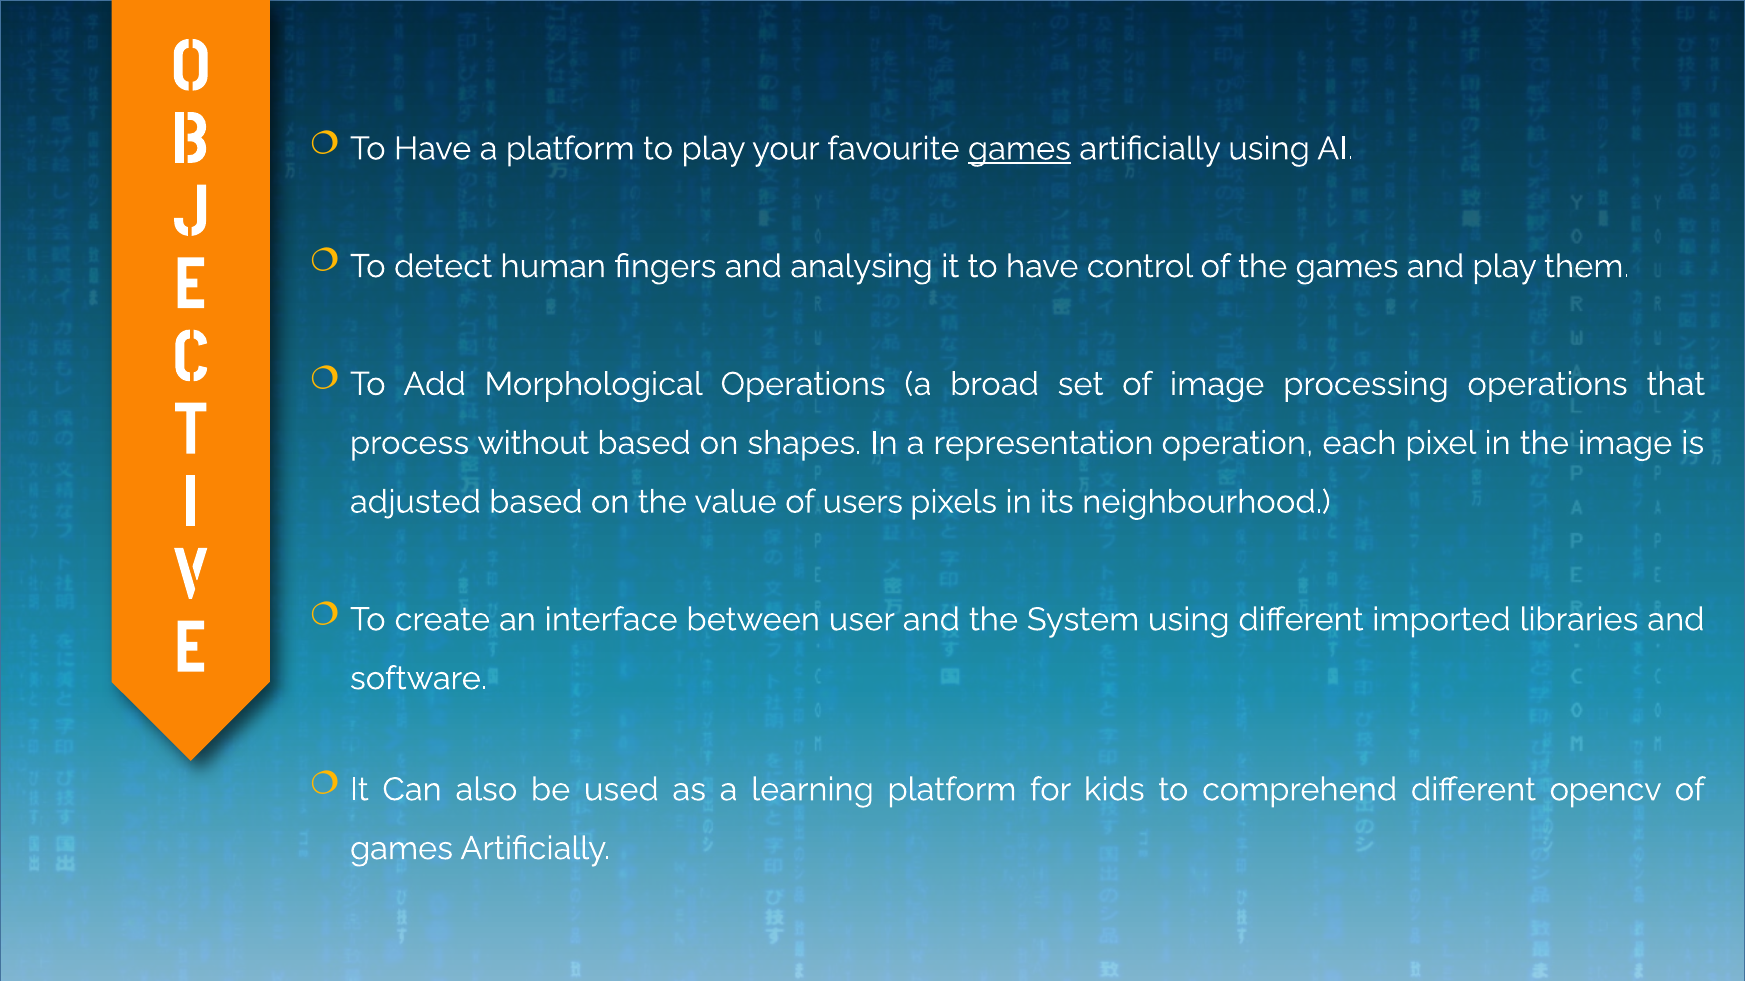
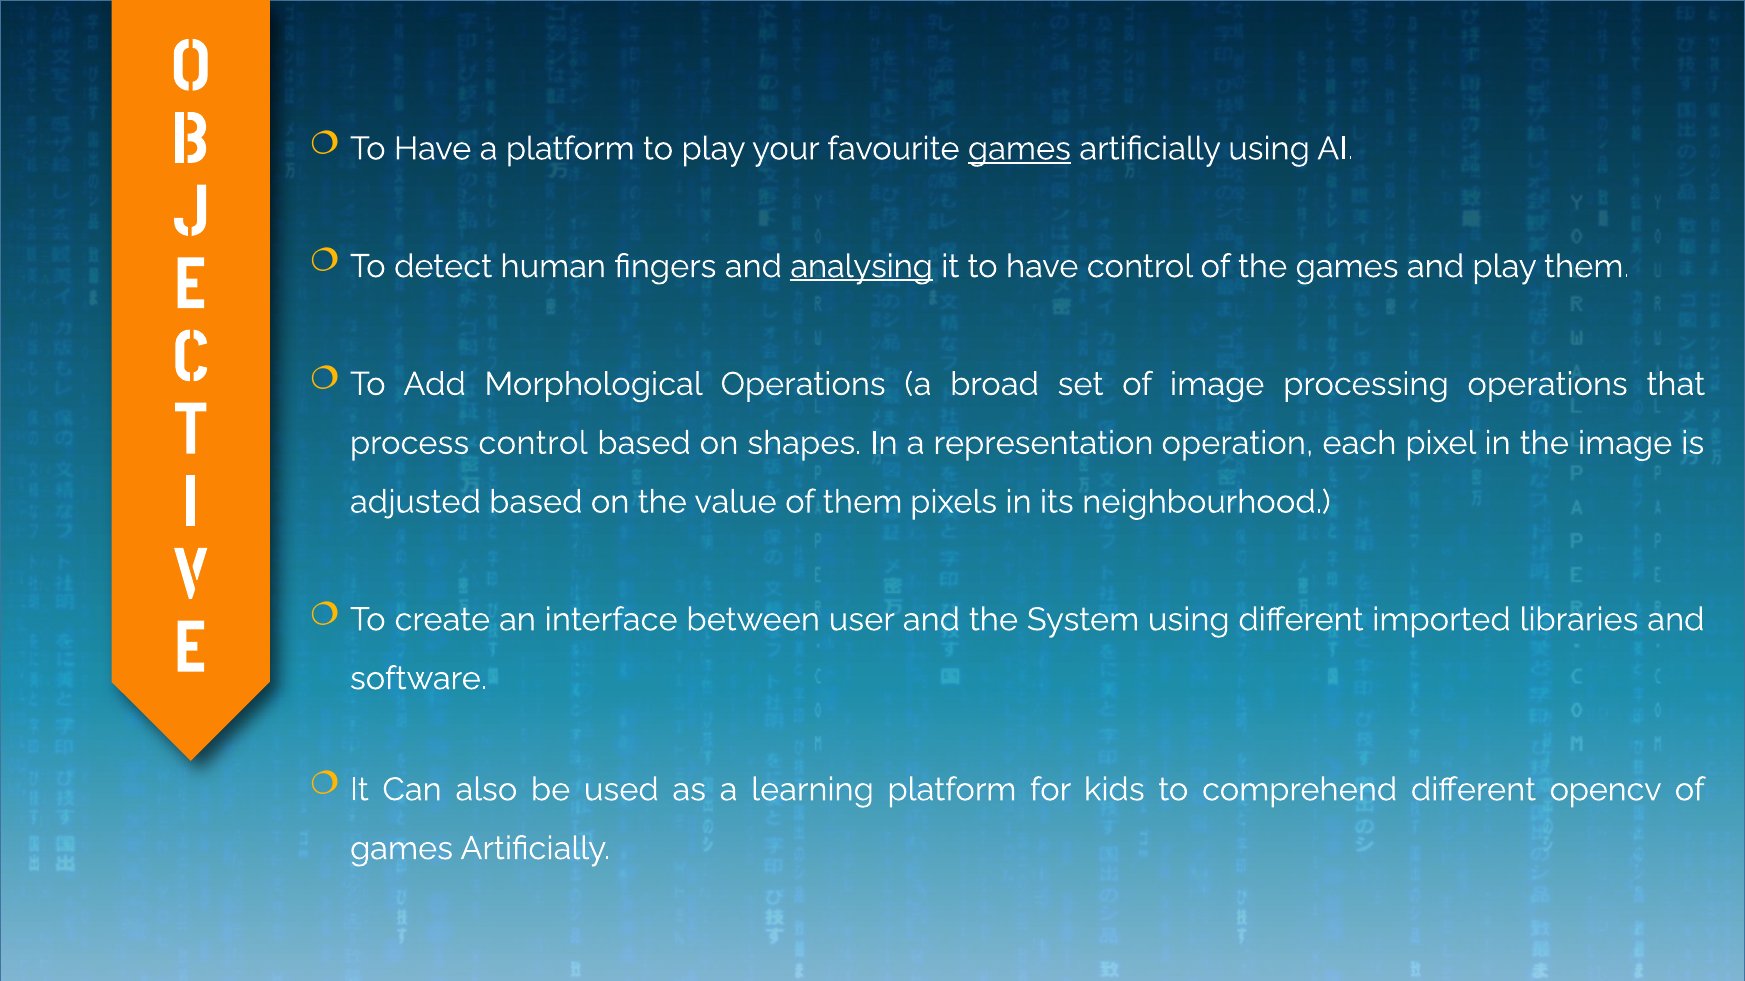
analysing underline: none -> present
process without: without -> control
of users: users -> them
